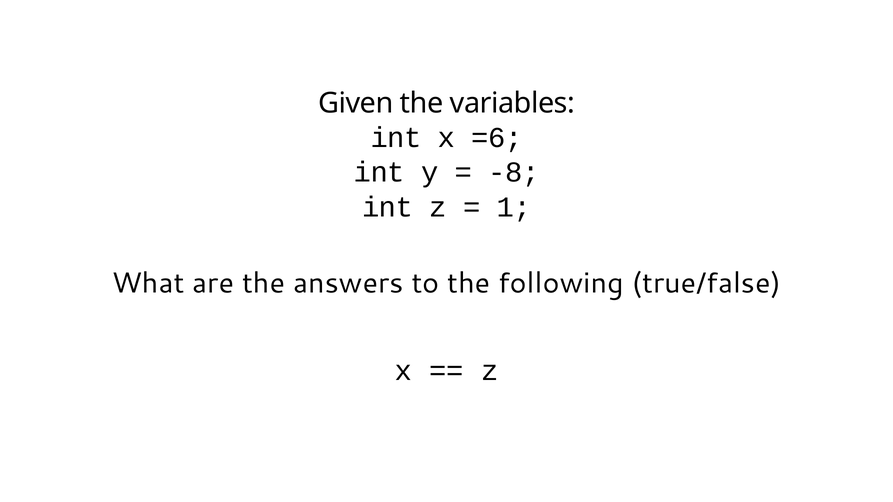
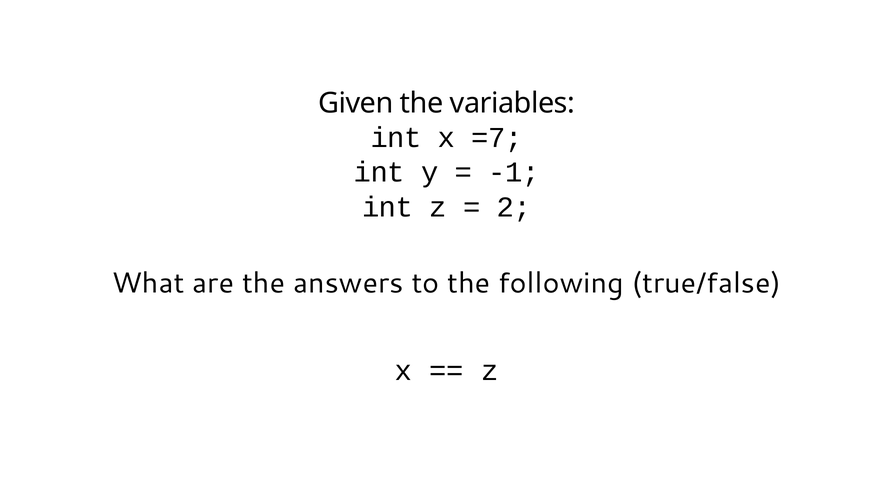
=6: =6 -> =7
-8: -8 -> -1
1: 1 -> 2
